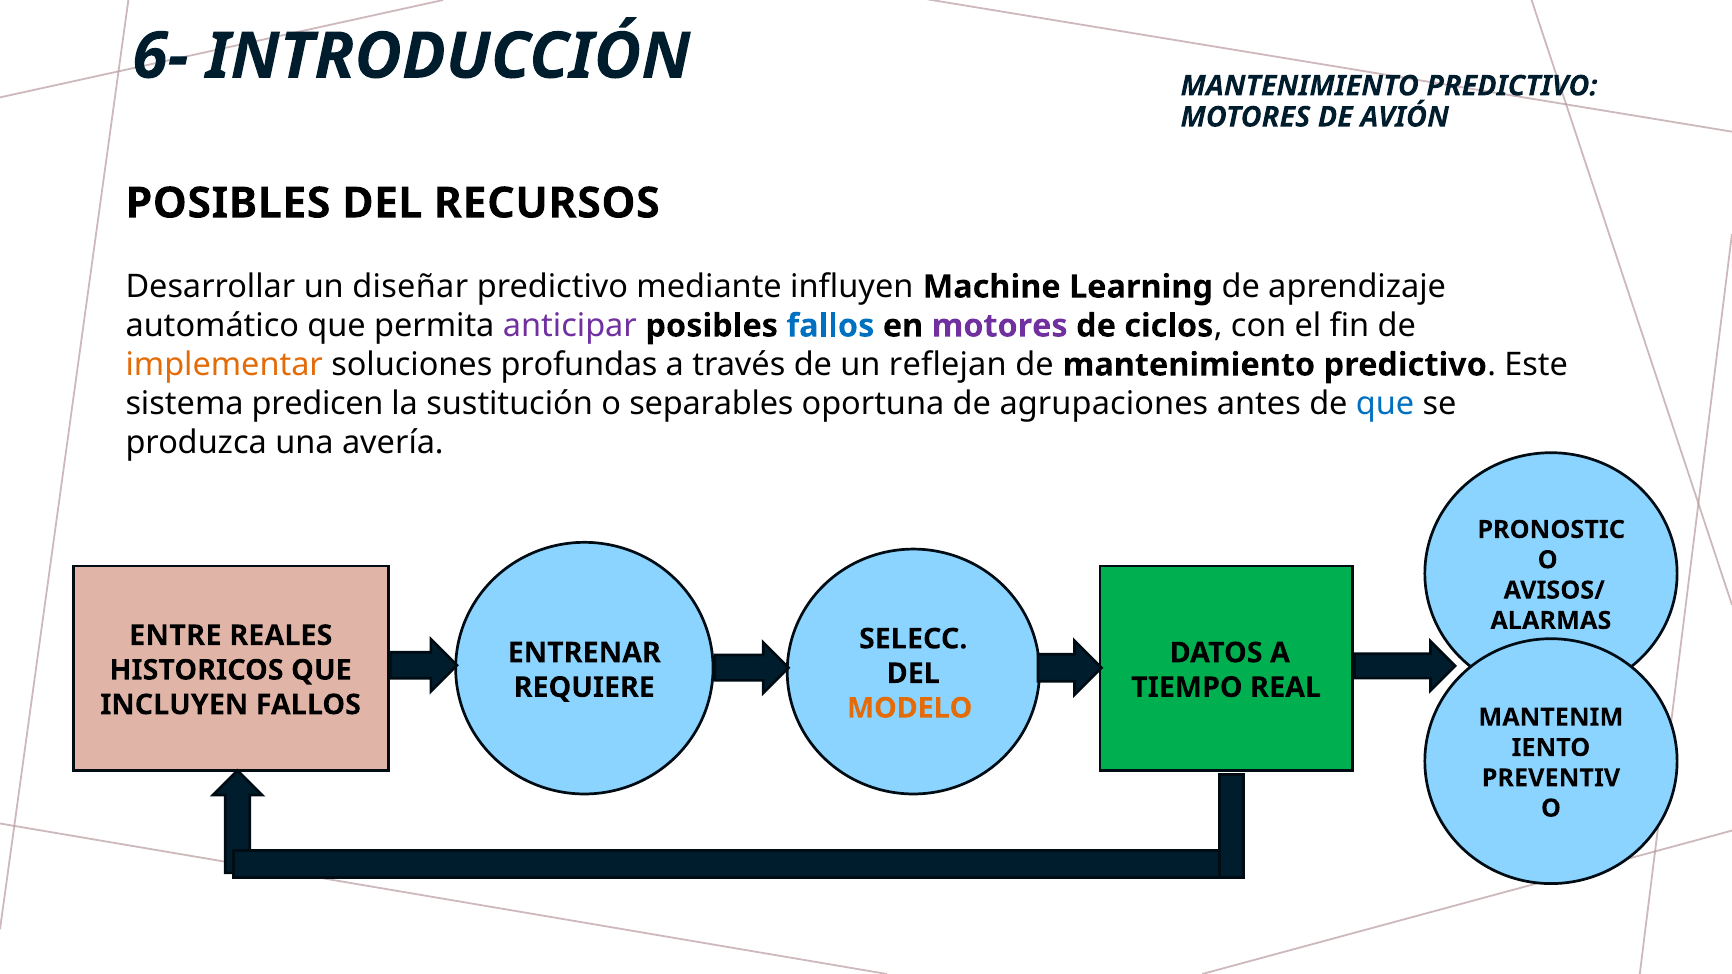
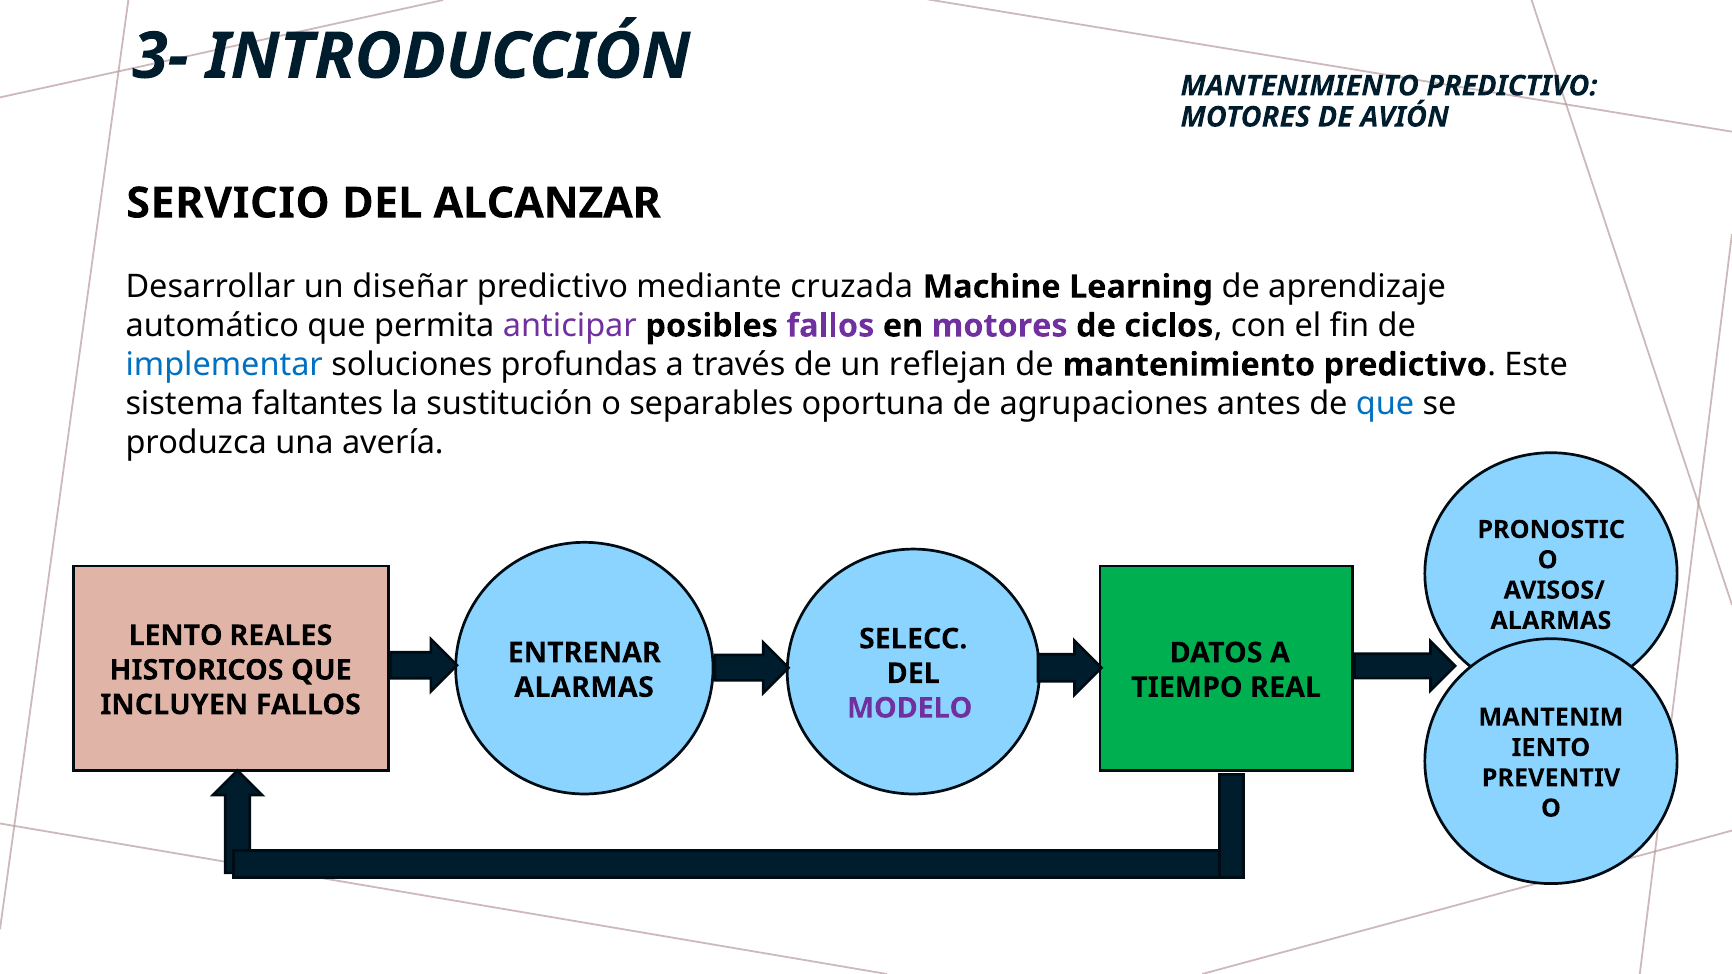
6-: 6- -> 3-
POSIBLES at (228, 203): POSIBLES -> SERVICIO
RECURSOS: RECURSOS -> ALCANZAR
influyen: influyen -> cruzada
fallos at (830, 326) colour: blue -> purple
implementar colour: orange -> blue
predicen: predicen -> faltantes
ENTRE: ENTRE -> LENTO
REQUIERE at (584, 688): REQUIERE -> ALARMAS
MODELO colour: orange -> purple
